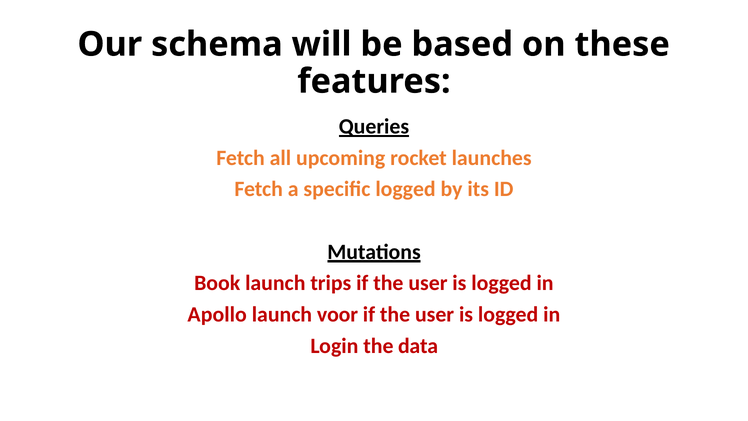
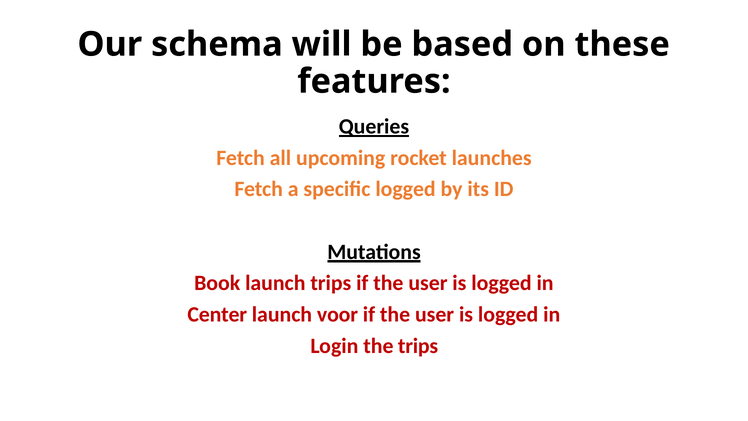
Apollo: Apollo -> Center
the data: data -> trips
